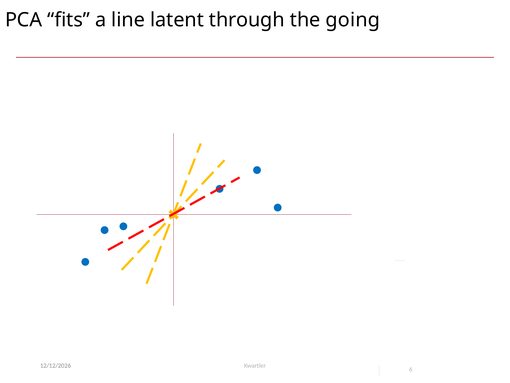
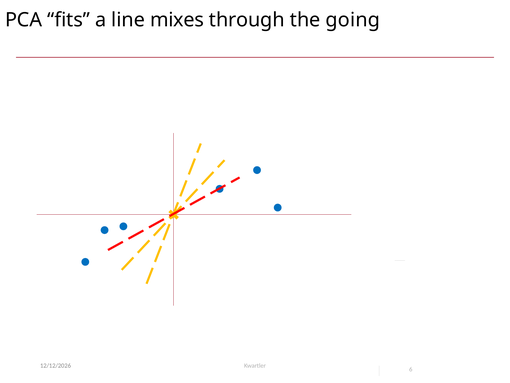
latent: latent -> mixes
